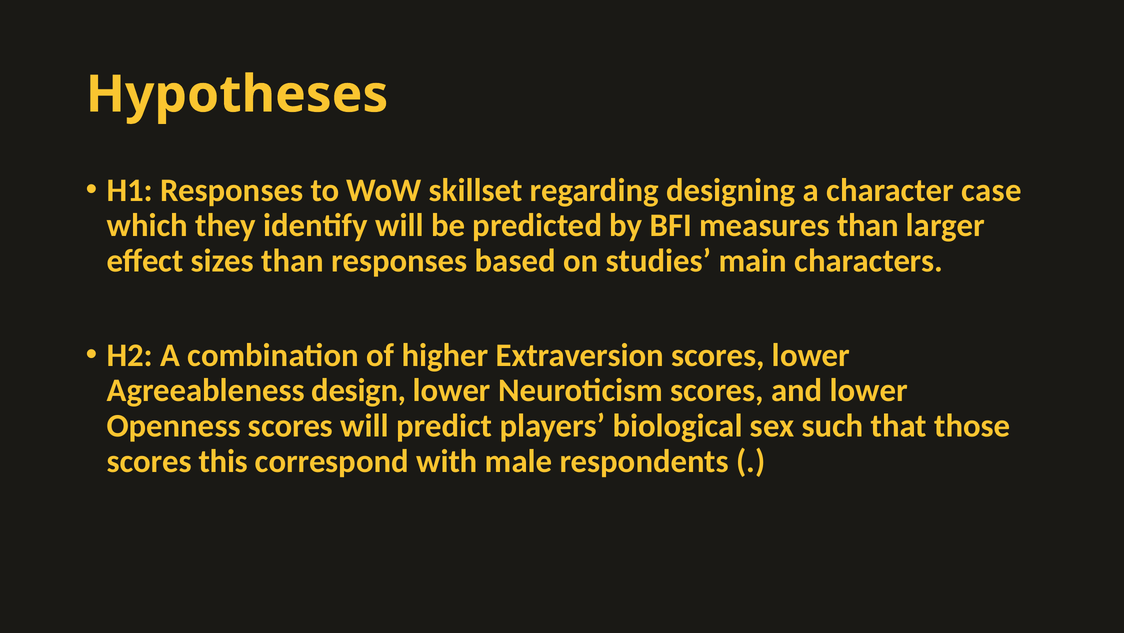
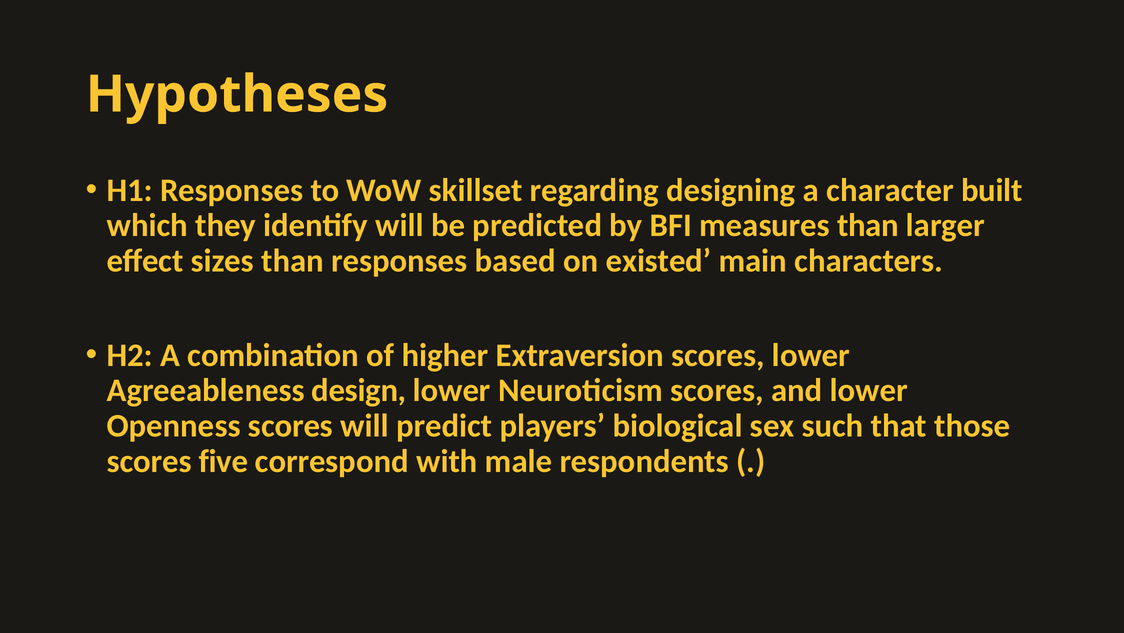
case: case -> built
studies: studies -> existed
this: this -> five
